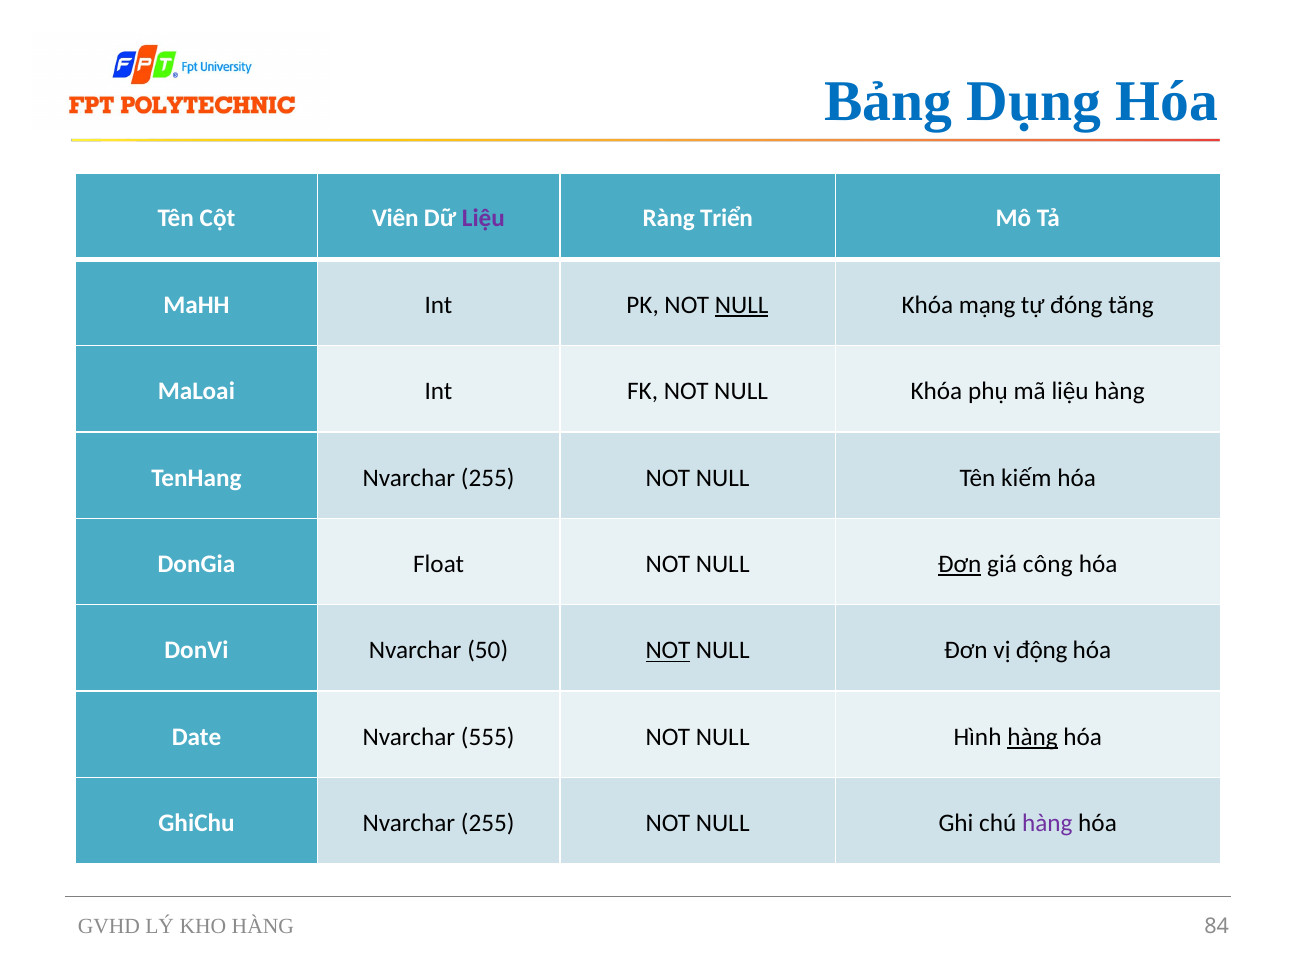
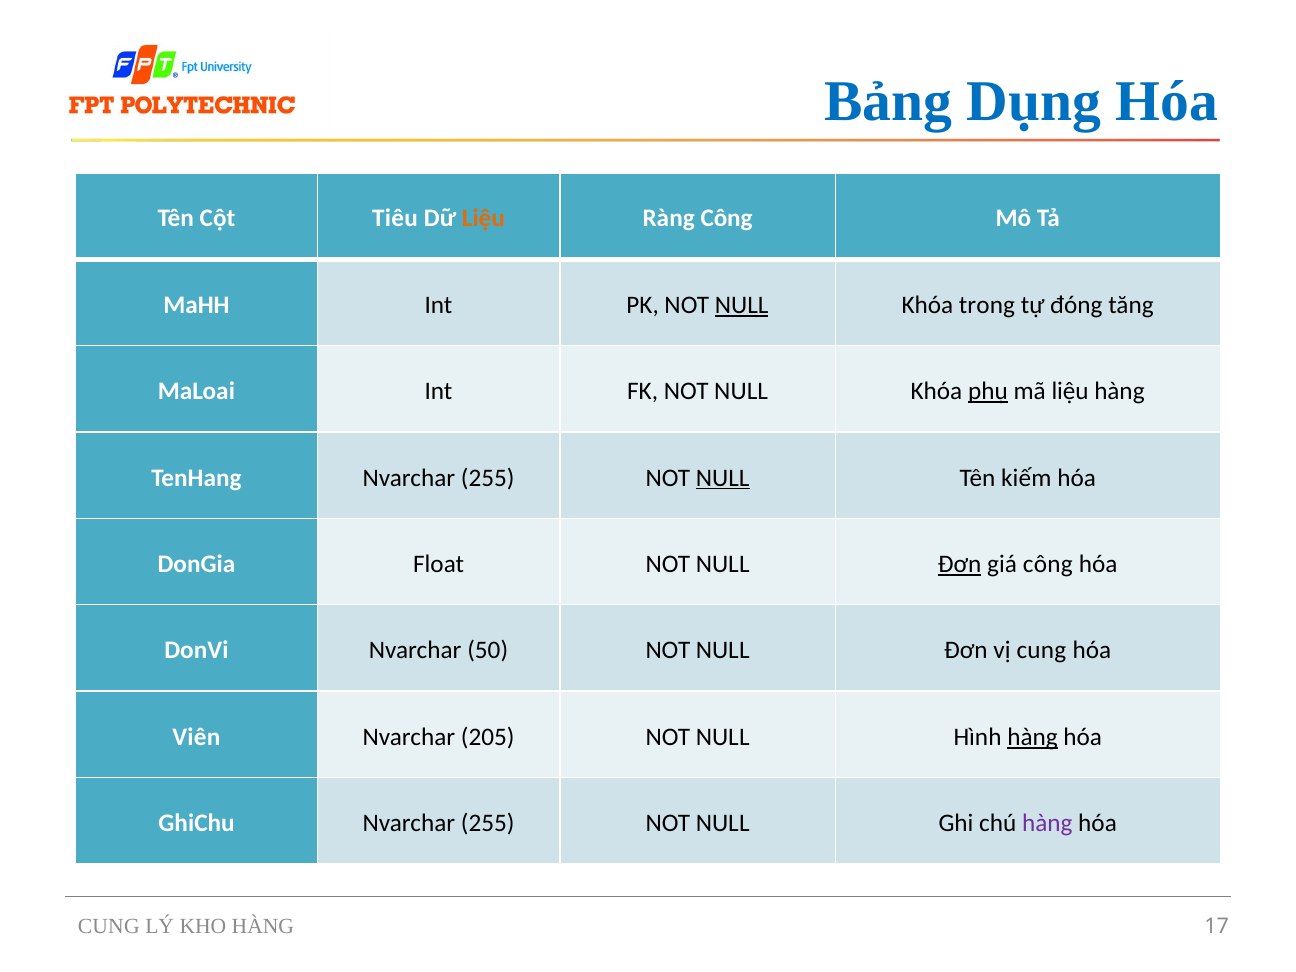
Viên: Viên -> Tiêu
Liệu at (483, 219) colour: purple -> orange
Ràng Triển: Triển -> Công
mạng: mạng -> trong
phụ underline: none -> present
NULL at (723, 478) underline: none -> present
NOT at (668, 651) underline: present -> none
vị động: động -> cung
Date: Date -> Viên
555: 555 -> 205
GVHD at (109, 926): GVHD -> CUNG
84: 84 -> 17
